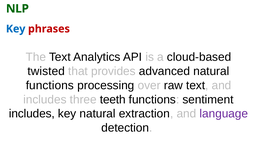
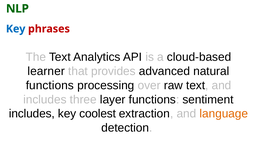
twisted: twisted -> learner
teeth: teeth -> layer
key natural: natural -> coolest
language colour: purple -> orange
